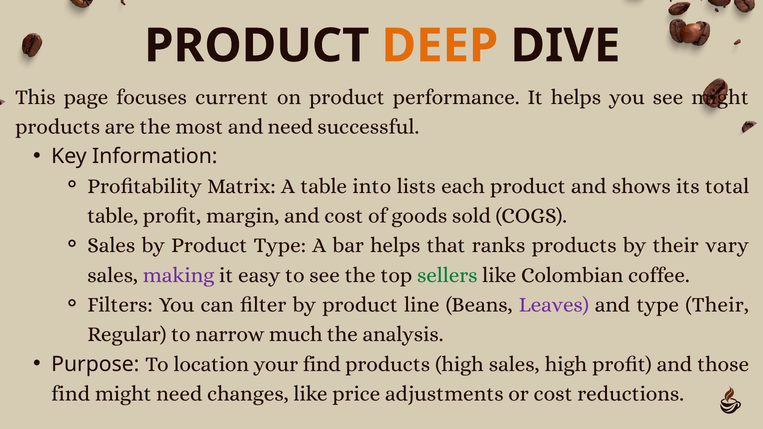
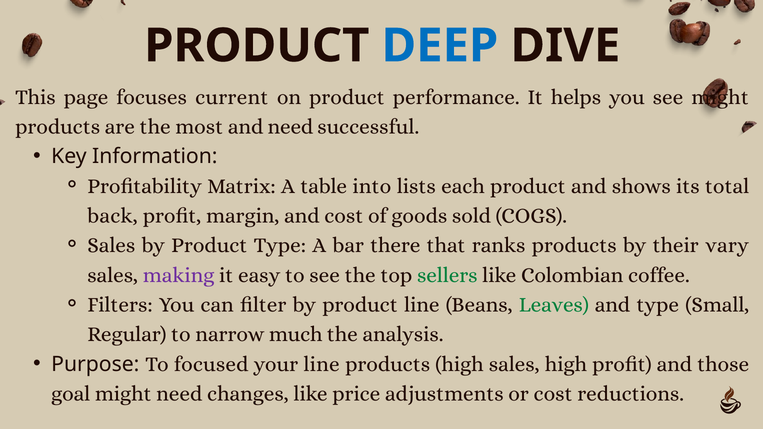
DEEP colour: orange -> blue
table at (113, 216): table -> back
bar helps: helps -> there
Leaves colour: purple -> green
type Their: Their -> Small
location: location -> focused
your find: find -> line
find at (71, 394): find -> goal
